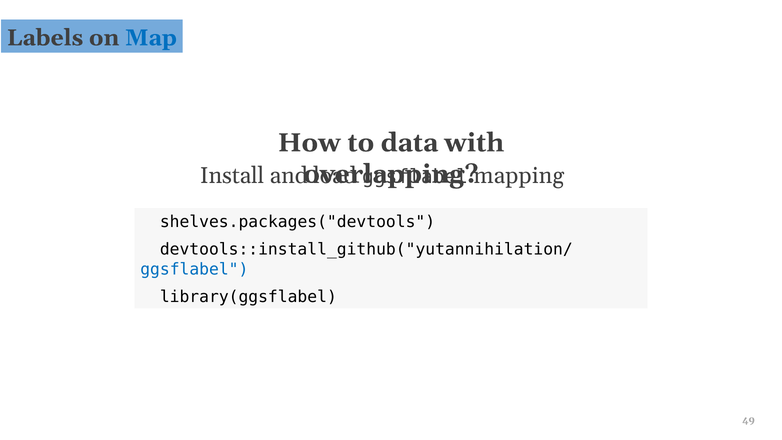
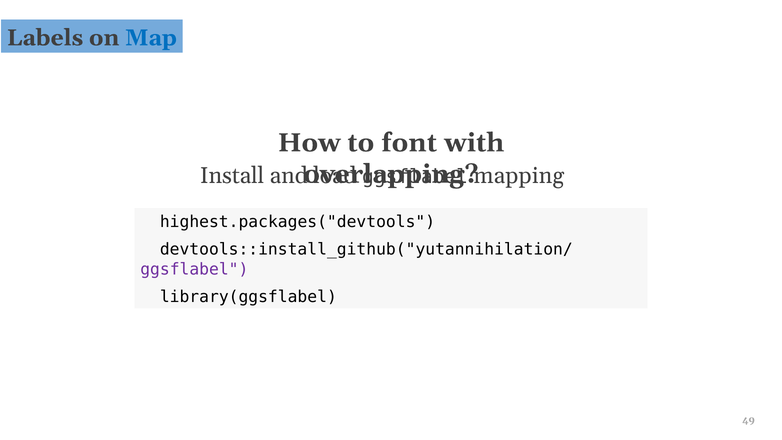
data: data -> font
shelves.packages("devtools: shelves.packages("devtools -> highest.packages("devtools
ggsflabel at (194, 269) colour: blue -> purple
